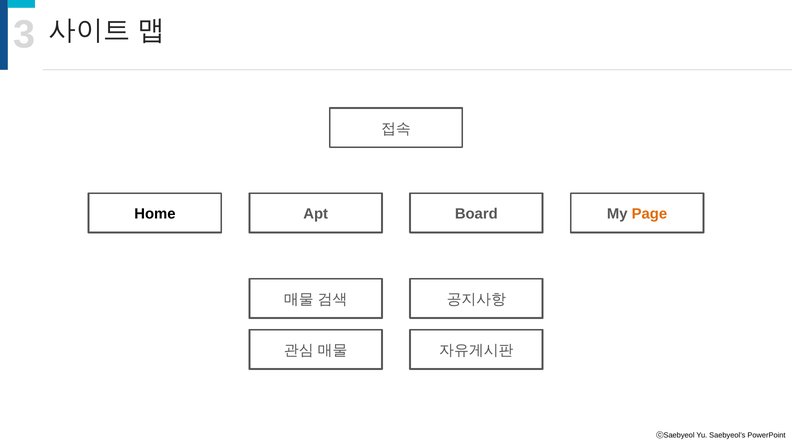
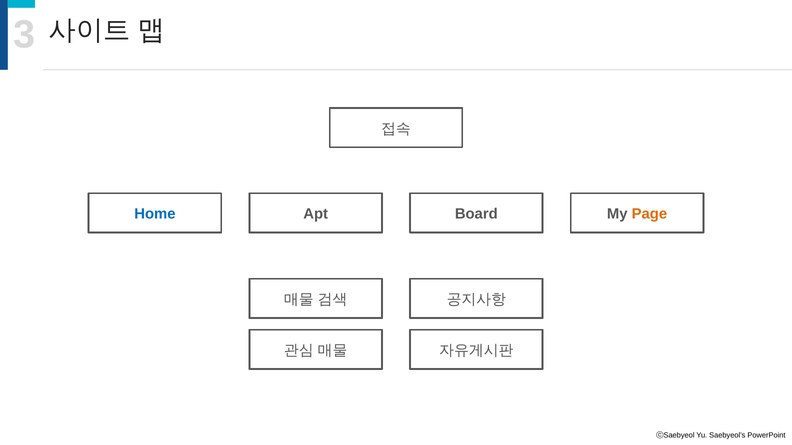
Home colour: black -> blue
